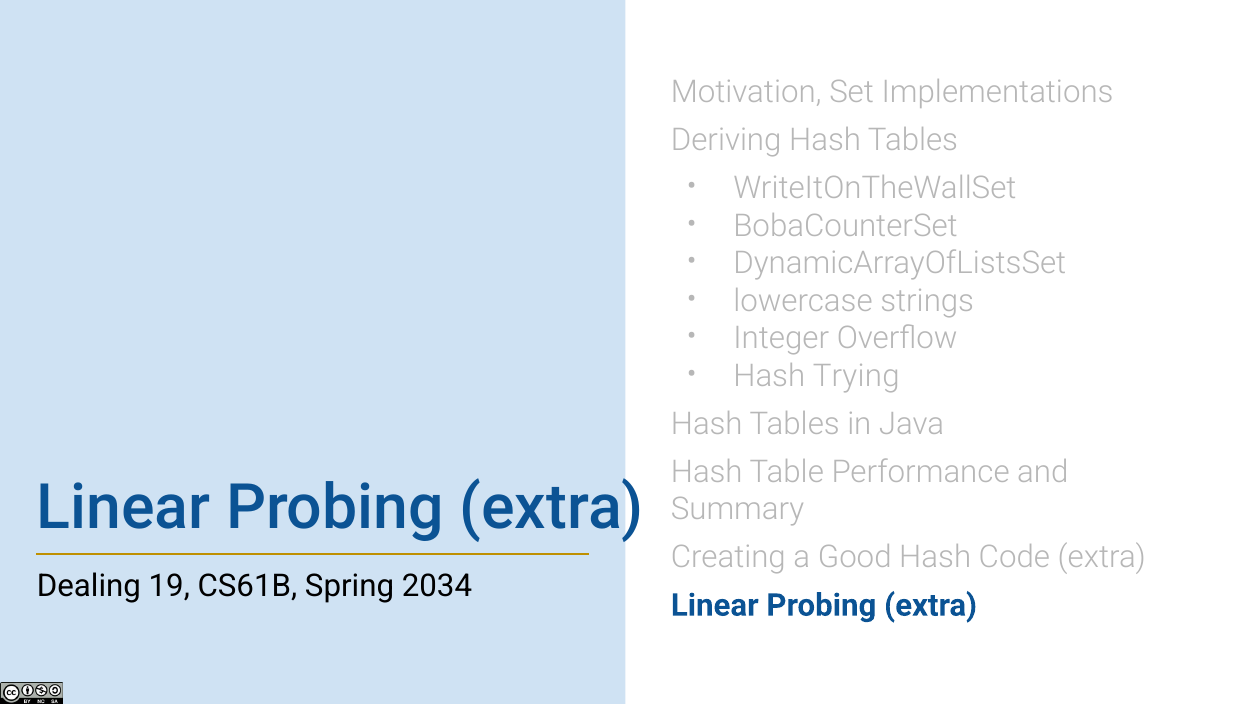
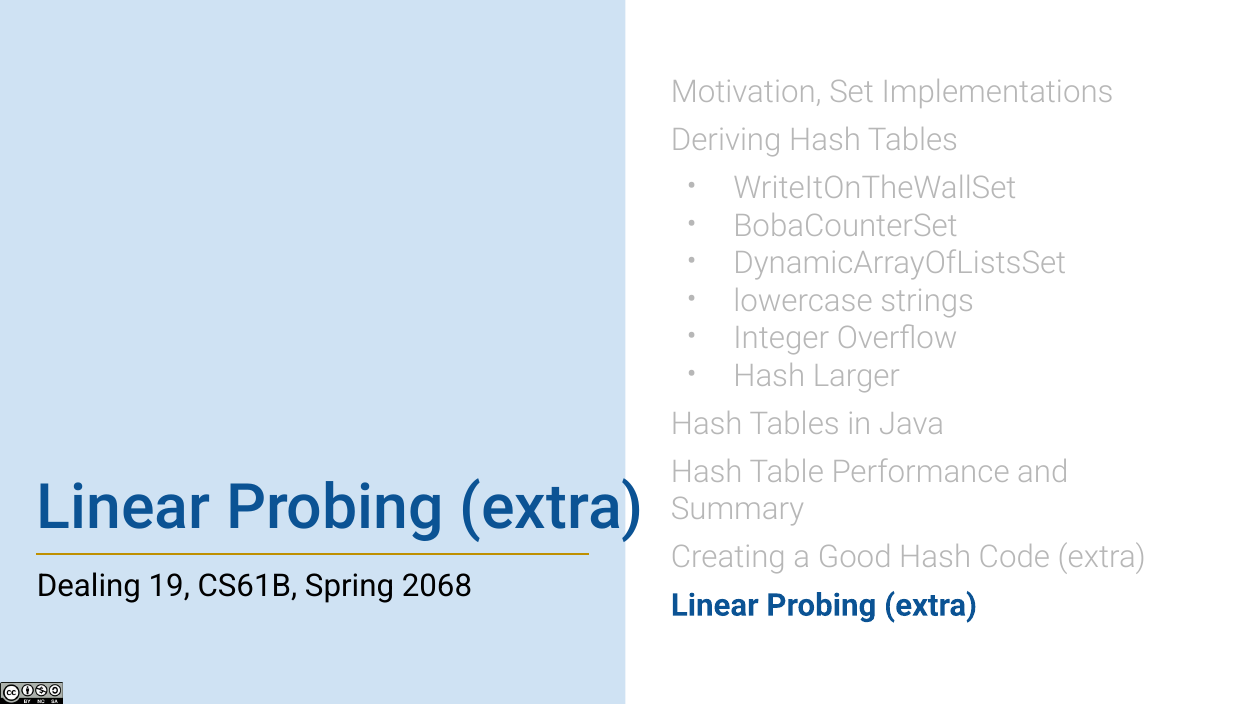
Trying: Trying -> Larger
2034: 2034 -> 2068
